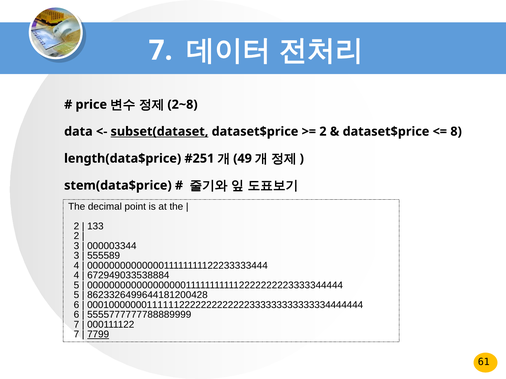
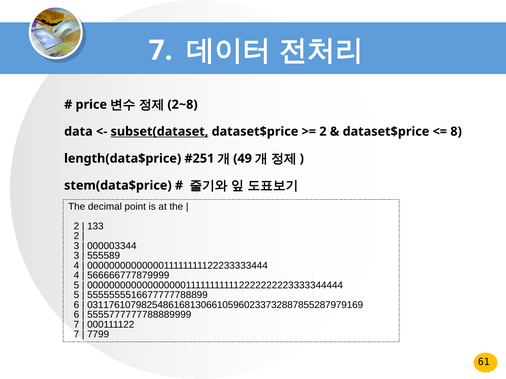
672949033538884: 672949033538884 -> 566666777879999
8623326499644181200428: 8623326499644181200428 -> 5555555516677777788899
000100000001111112222222222222333333333333334444444: 000100000001111112222222222222333333333333334444444 -> 031176107982548616813066105960233732887855287979169
7799 underline: present -> none
